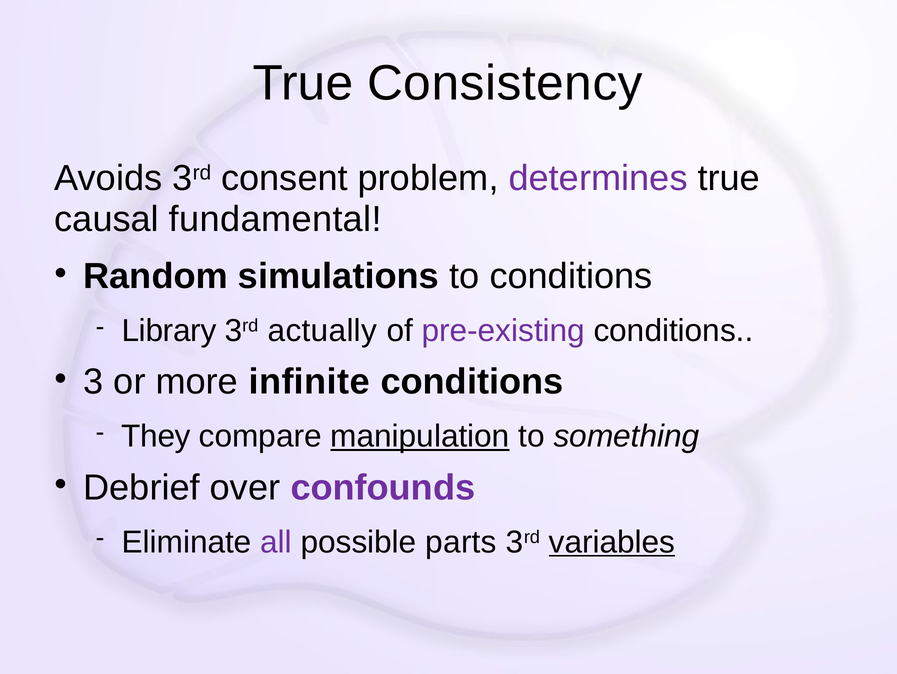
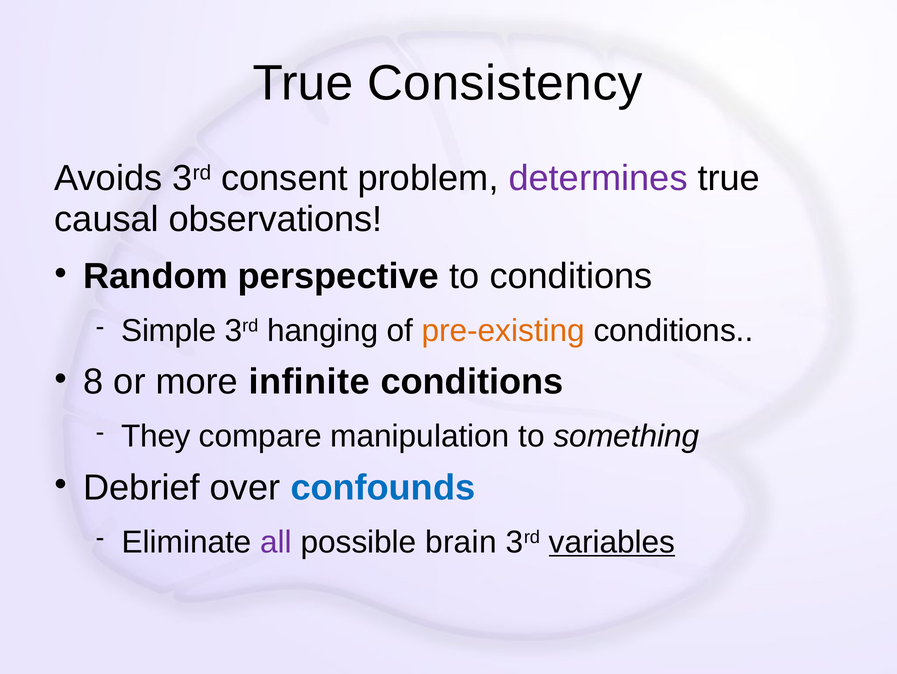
fundamental: fundamental -> observations
simulations: simulations -> perspective
Library: Library -> Simple
actually: actually -> hanging
pre-existing colour: purple -> orange
3: 3 -> 8
manipulation underline: present -> none
confounds colour: purple -> blue
parts: parts -> brain
